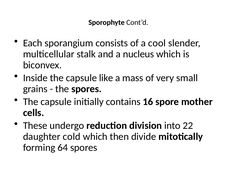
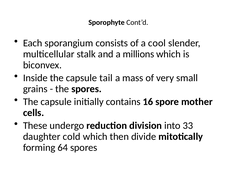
nucleus: nucleus -> millions
like: like -> tail
22: 22 -> 33
